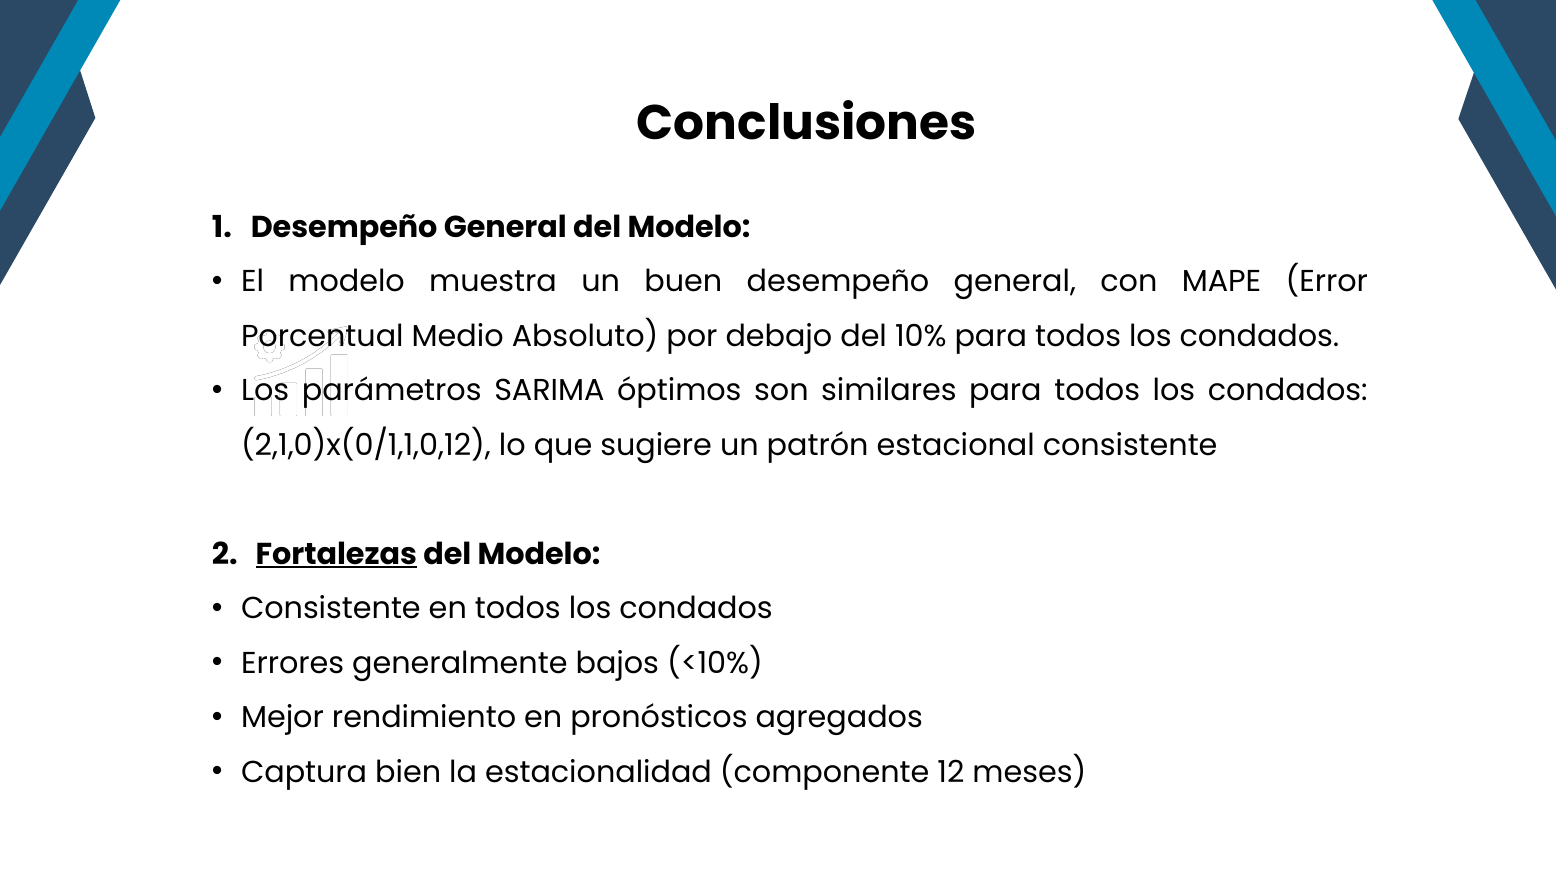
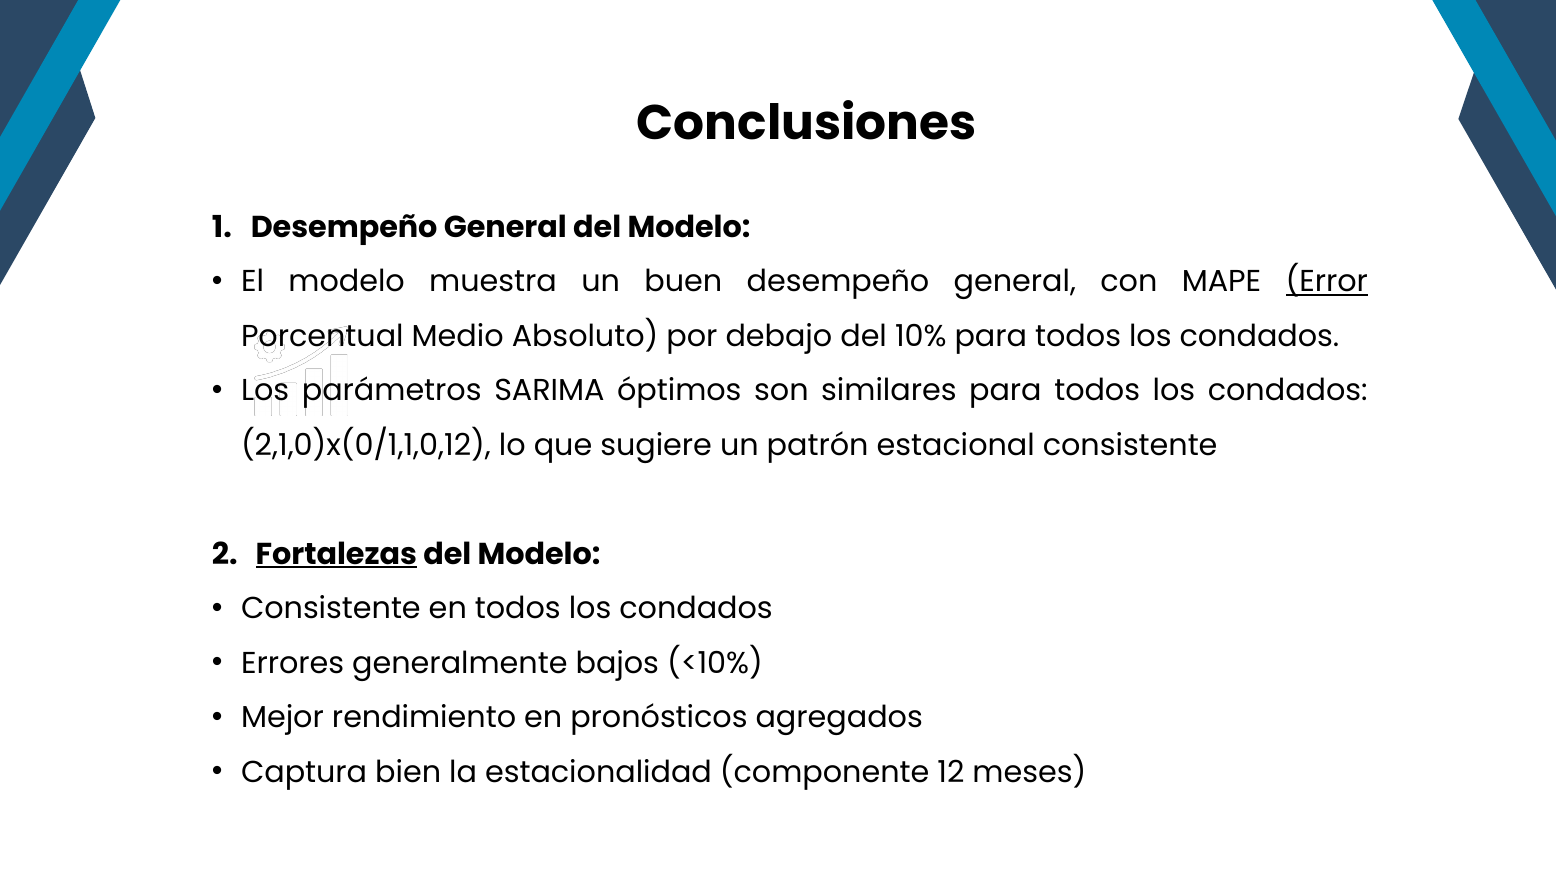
Error underline: none -> present
